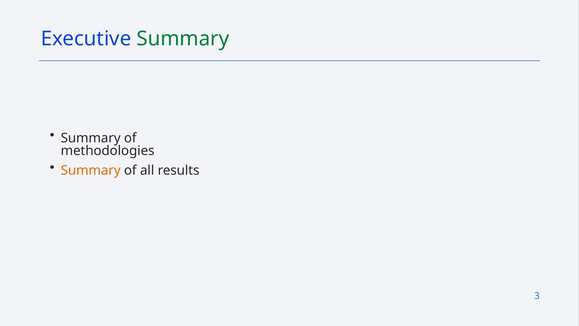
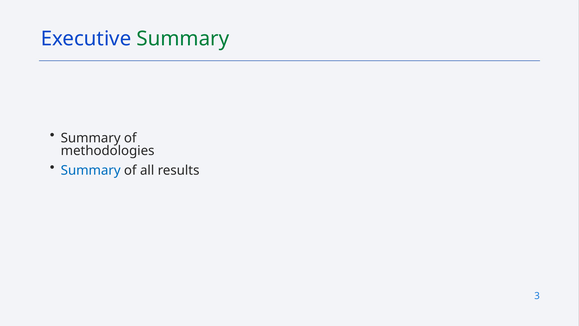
Summary at (91, 170) colour: orange -> blue
